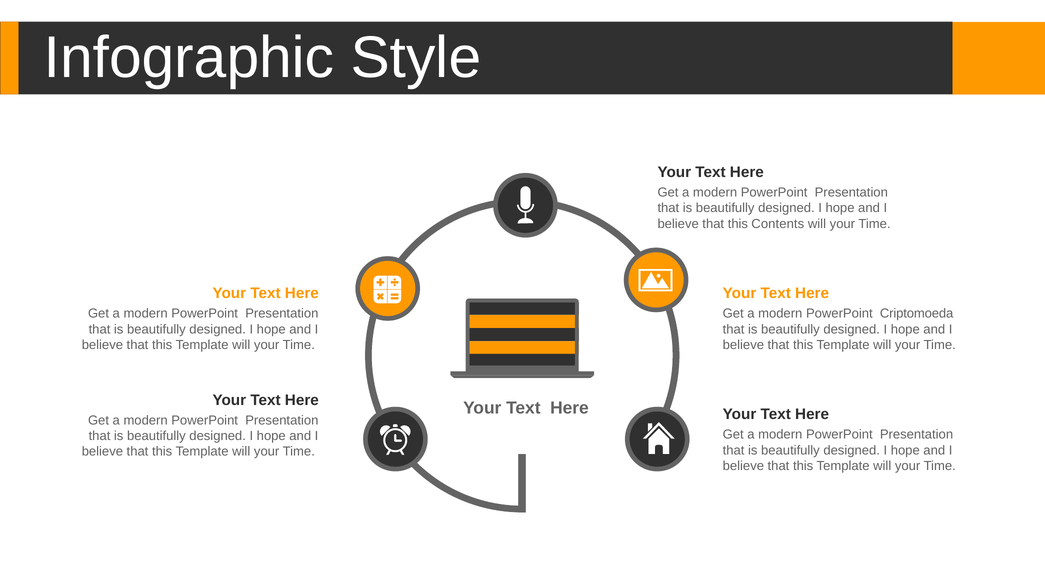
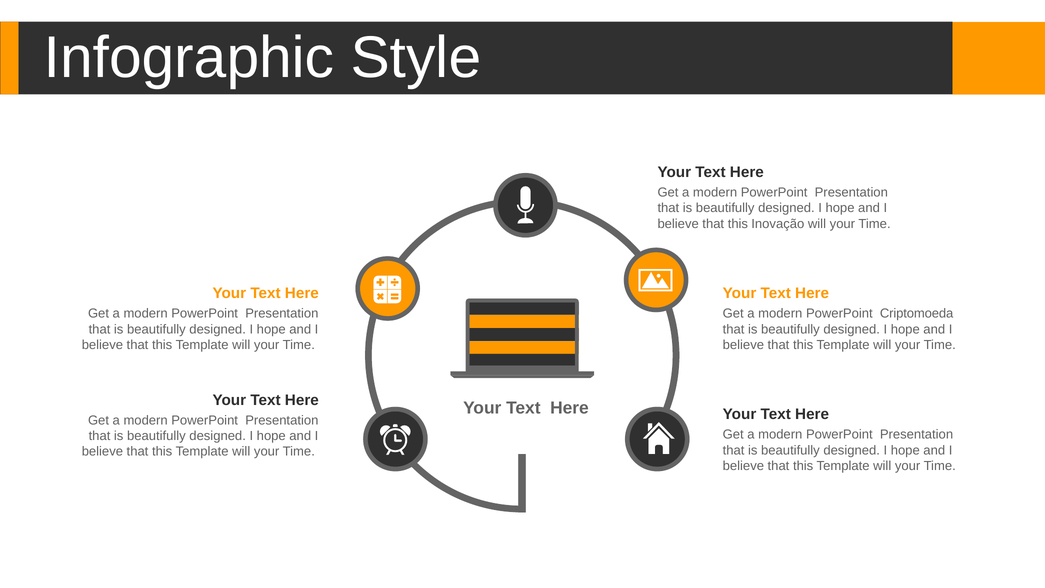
Contents: Contents -> Inovação
